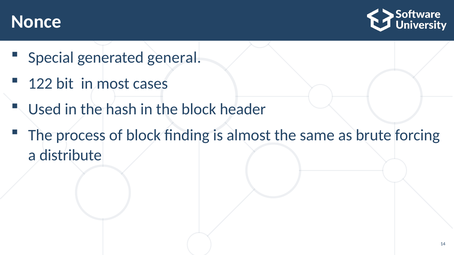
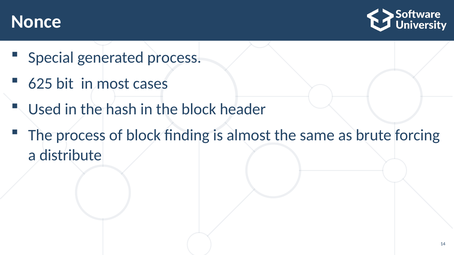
generated general: general -> process
122: 122 -> 625
